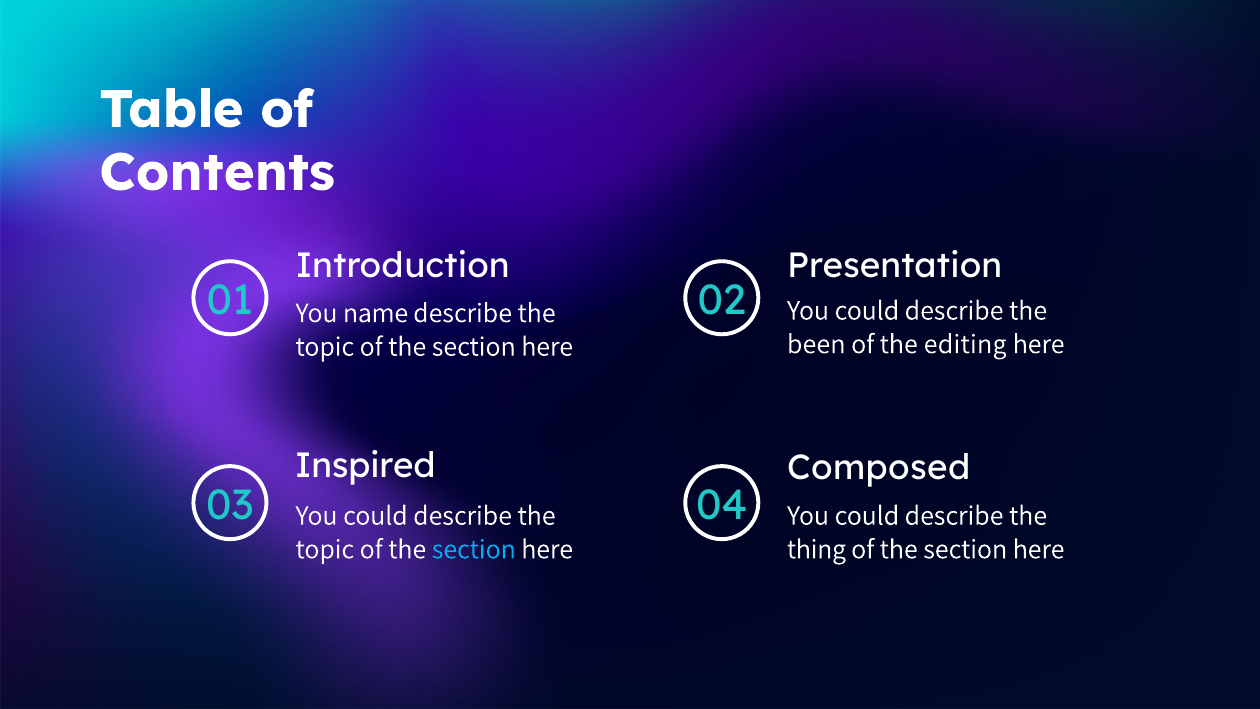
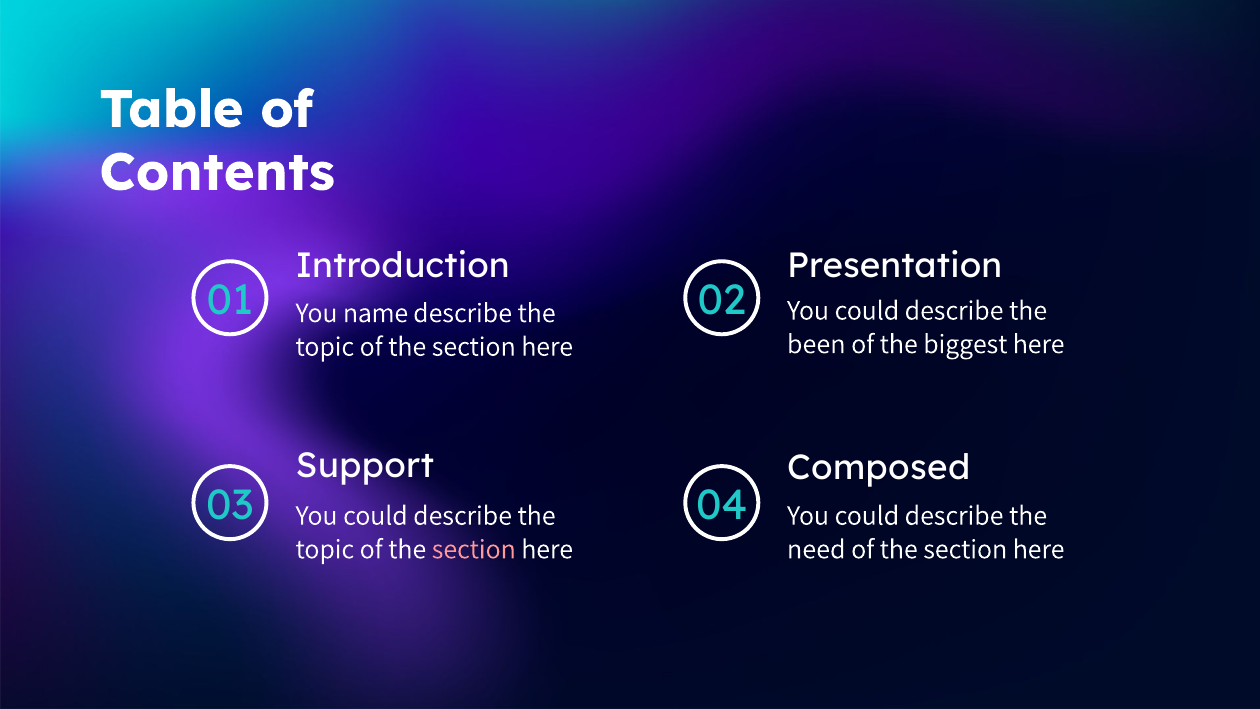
editing: editing -> biggest
Inspired: Inspired -> Support
section at (474, 549) colour: light blue -> pink
thing: thing -> need
